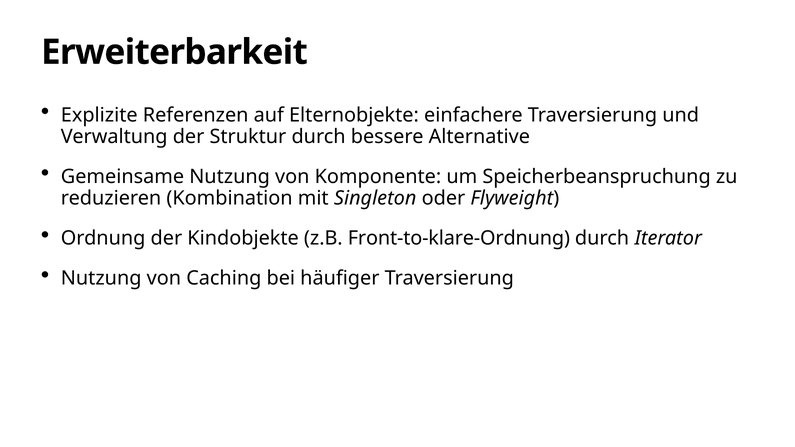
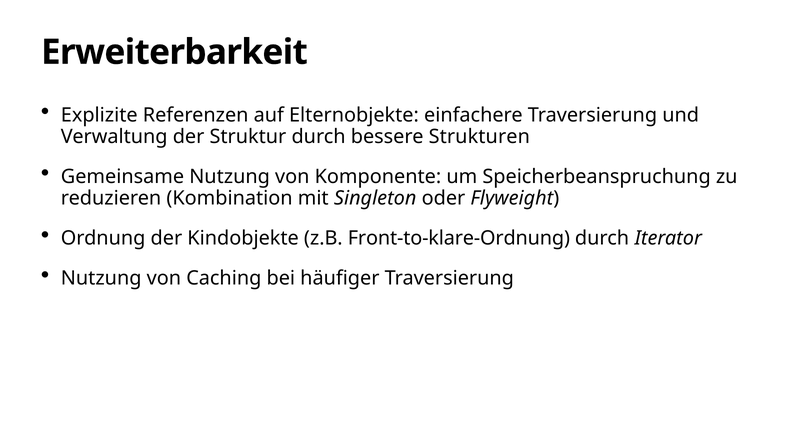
Alternative: Alternative -> Strukturen
